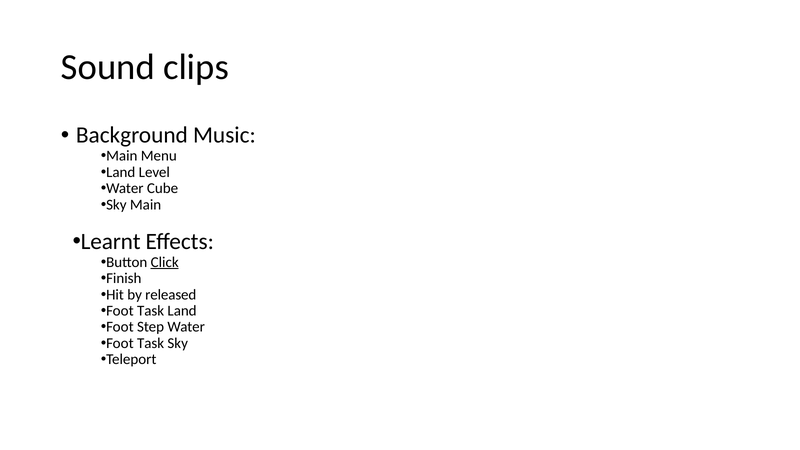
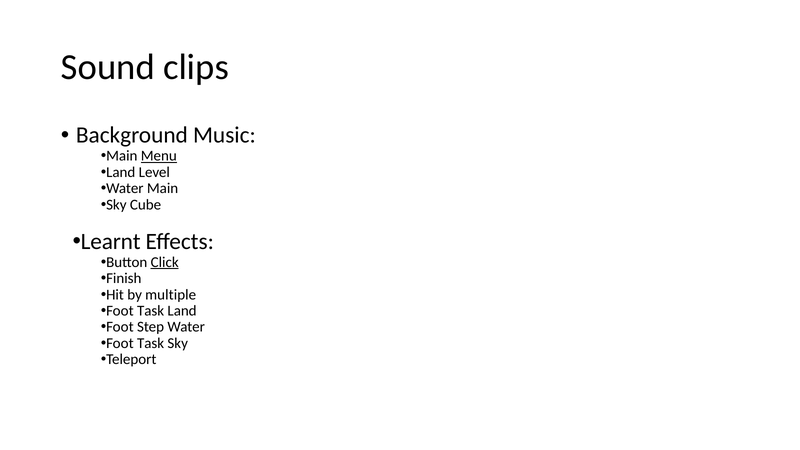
Menu underline: none -> present
Water Cube: Cube -> Main
Sky Main: Main -> Cube
released: released -> multiple
